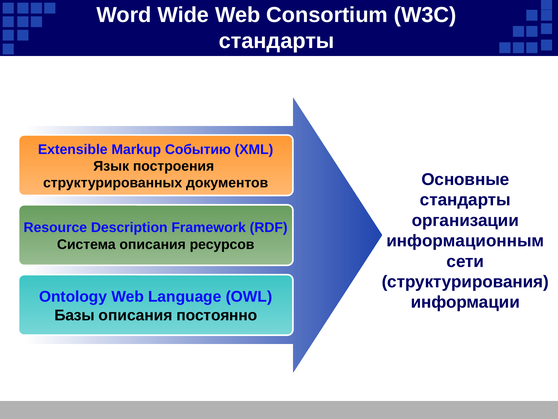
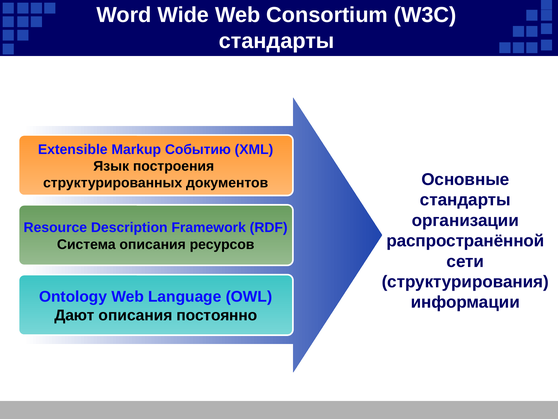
информационным: информационным -> распространённой
Базы: Базы -> Дают
